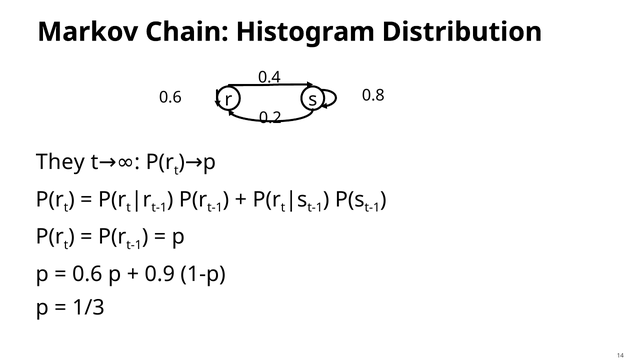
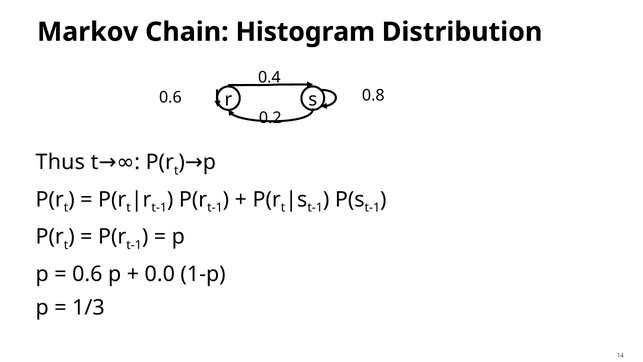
They: They -> Thus
0.9: 0.9 -> 0.0
